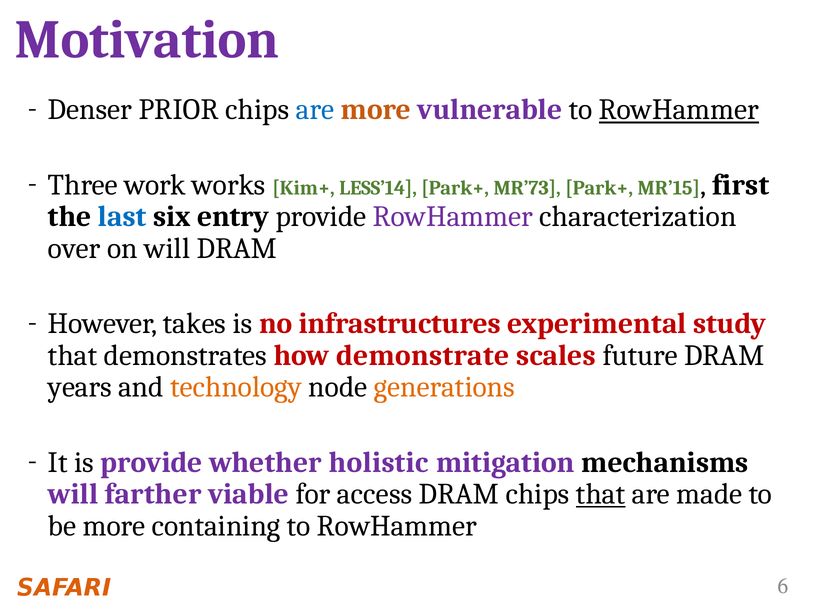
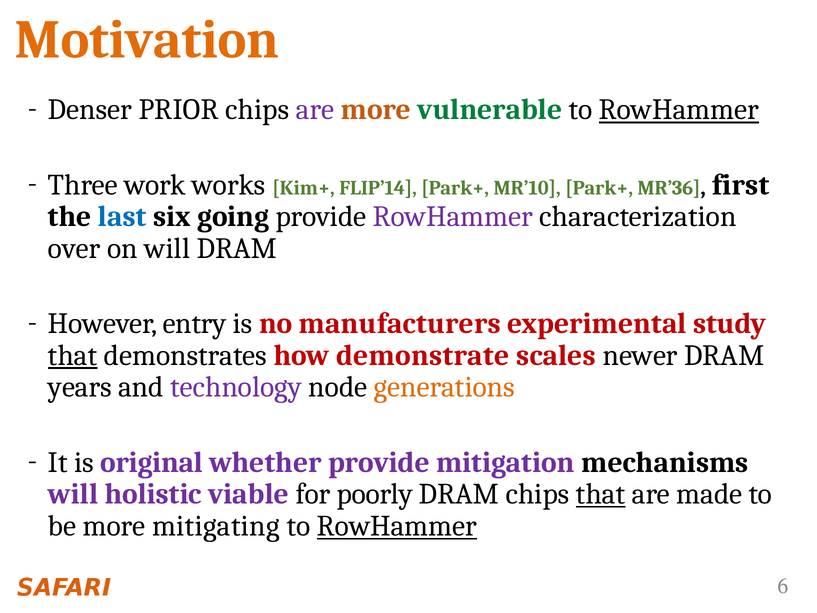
Motivation colour: purple -> orange
are at (315, 110) colour: blue -> purple
vulnerable colour: purple -> green
LESS’14: LESS’14 -> FLIP’14
MR’73: MR’73 -> MR’10
MR’15: MR’15 -> MR’36
entry: entry -> going
takes: takes -> entry
infrastructures: infrastructures -> manufacturers
that at (73, 355) underline: none -> present
future: future -> newer
technology colour: orange -> purple
is provide: provide -> original
whether holistic: holistic -> provide
farther: farther -> holistic
access: access -> poorly
containing: containing -> mitigating
RowHammer at (397, 526) underline: none -> present
